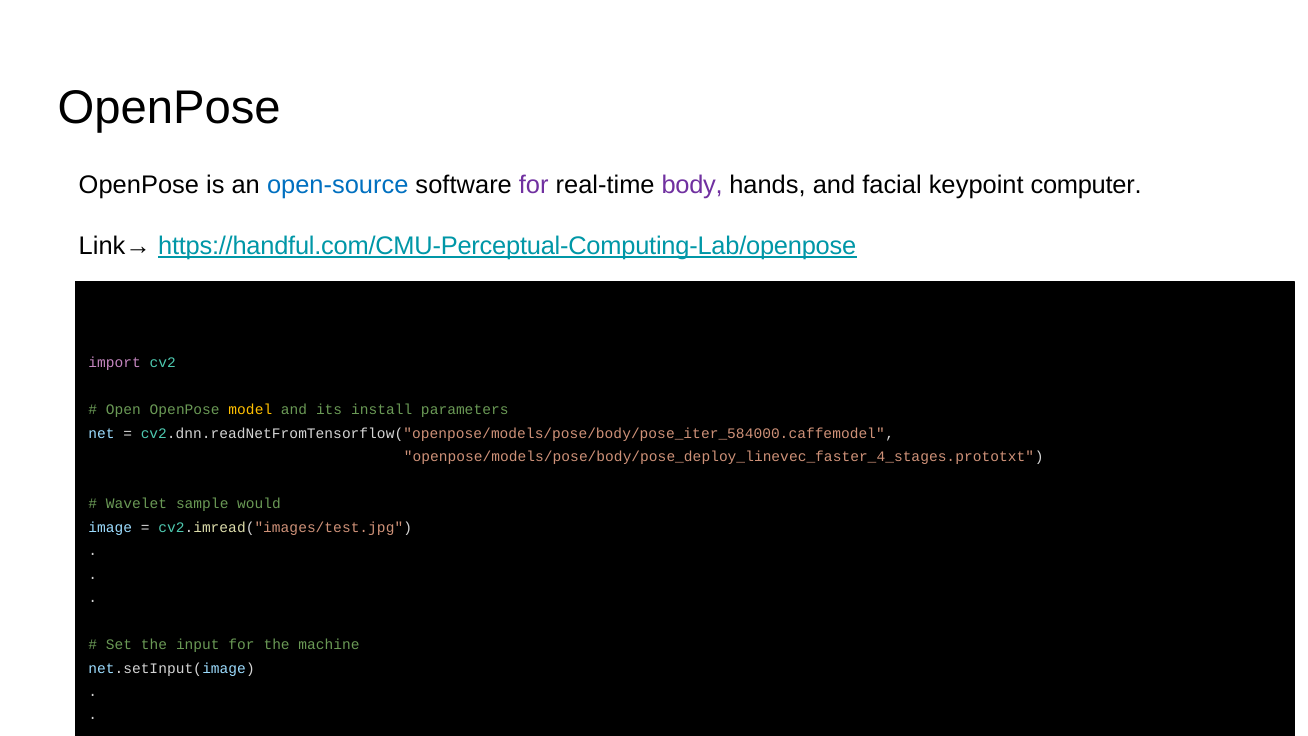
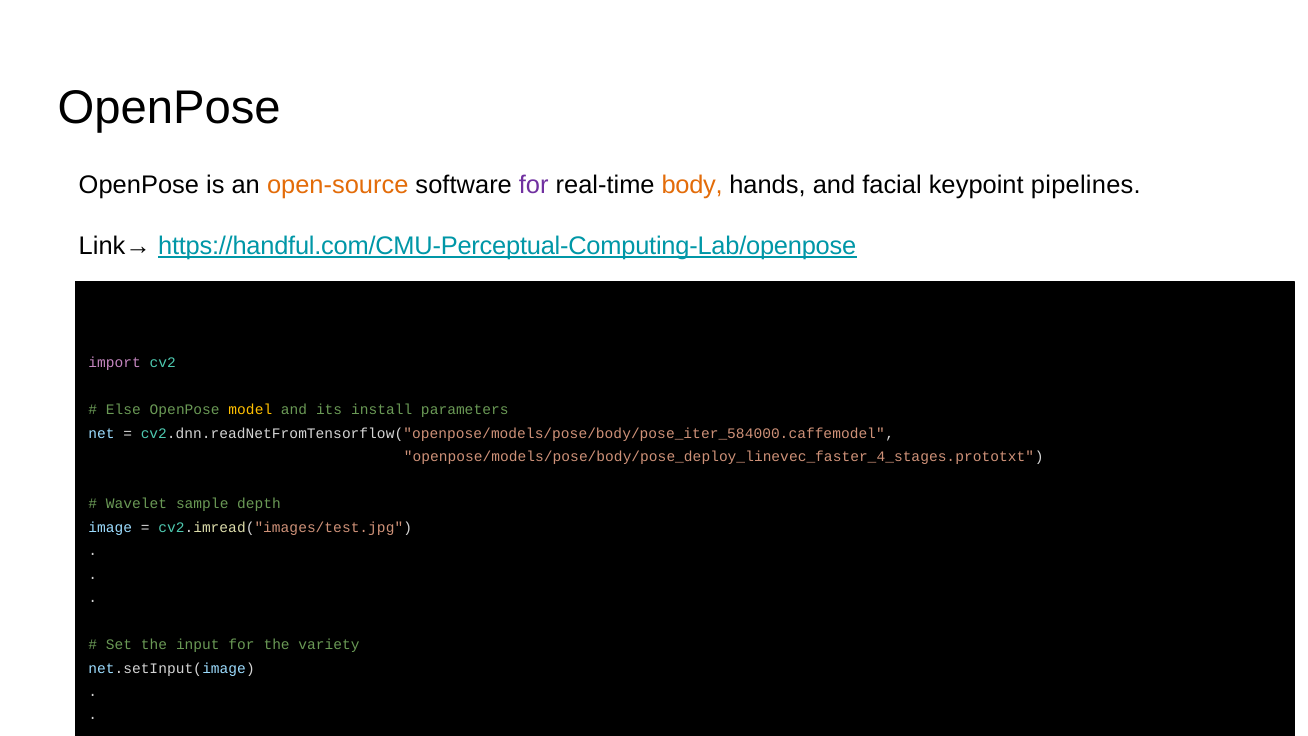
open-source colour: blue -> orange
body colour: purple -> orange
computer: computer -> pipelines
Open: Open -> Else
would: would -> depth
machine: machine -> variety
